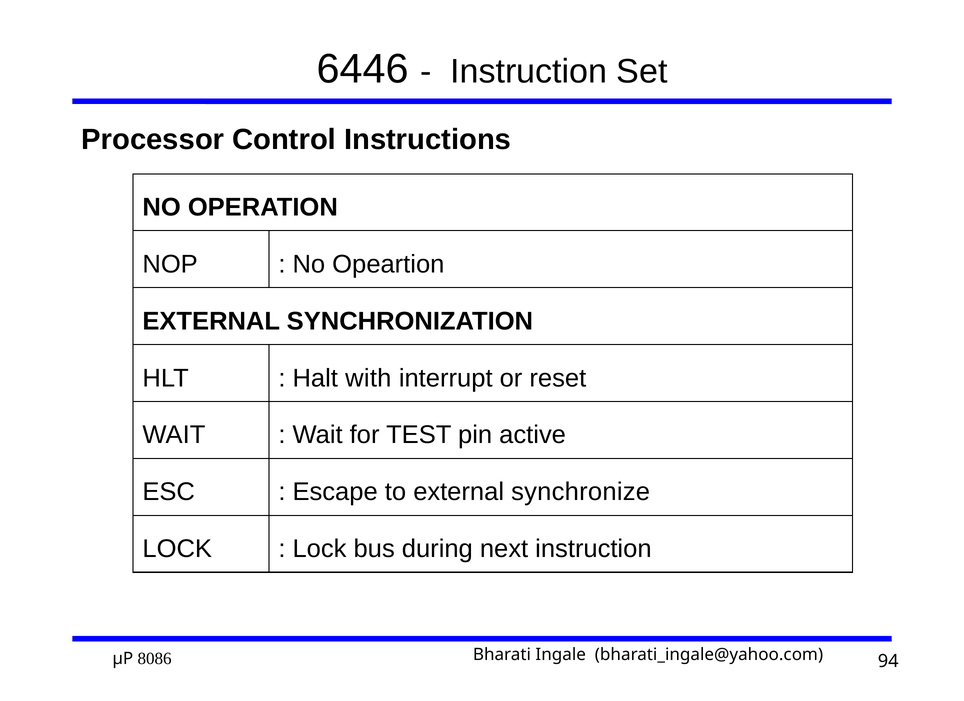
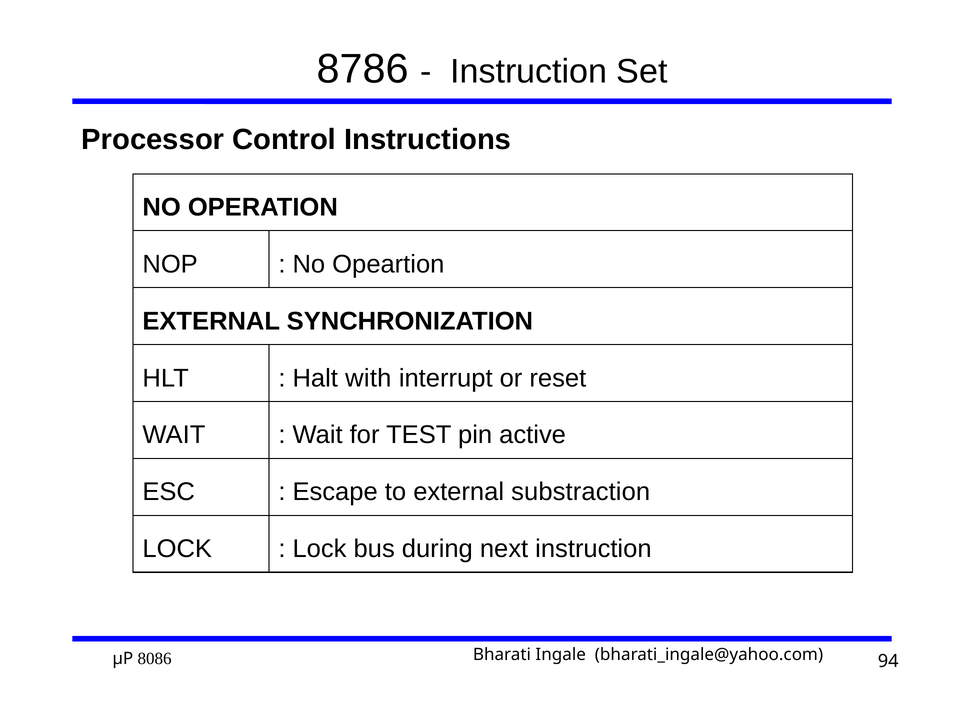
6446: 6446 -> 8786
synchronize: synchronize -> substraction
